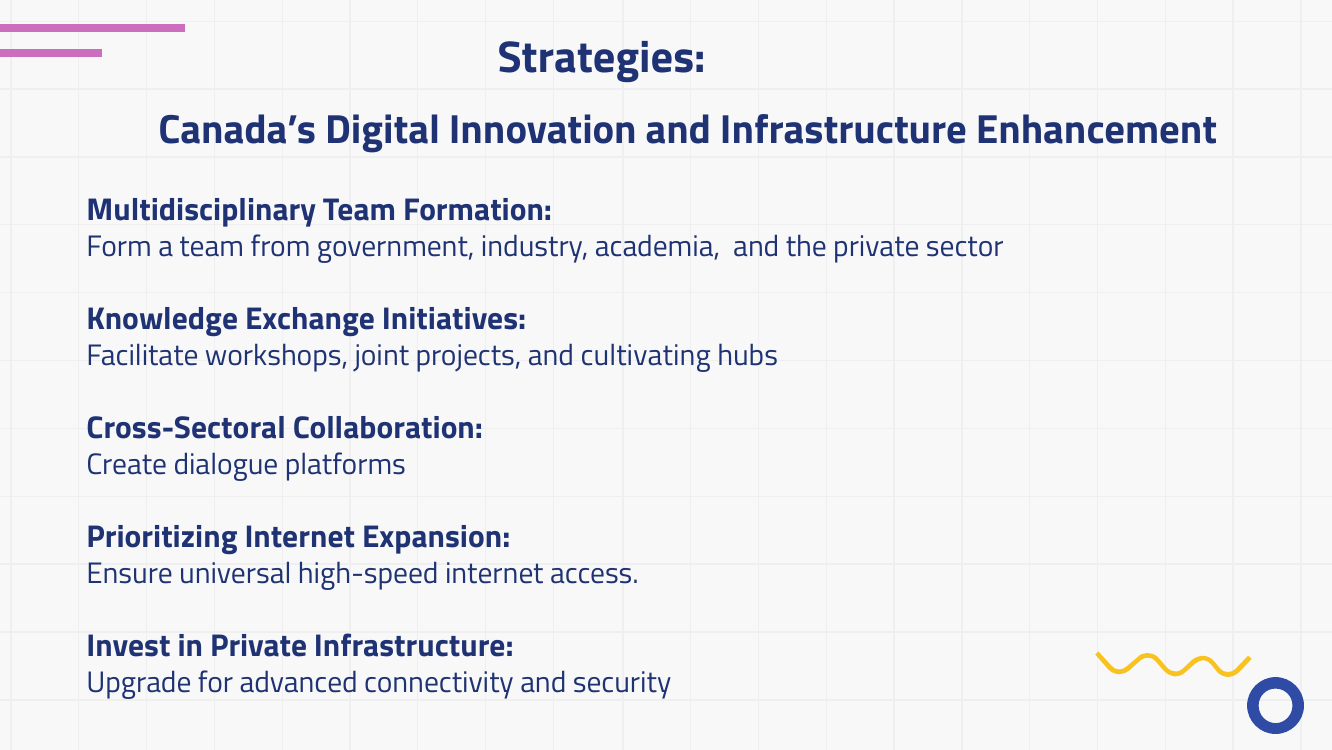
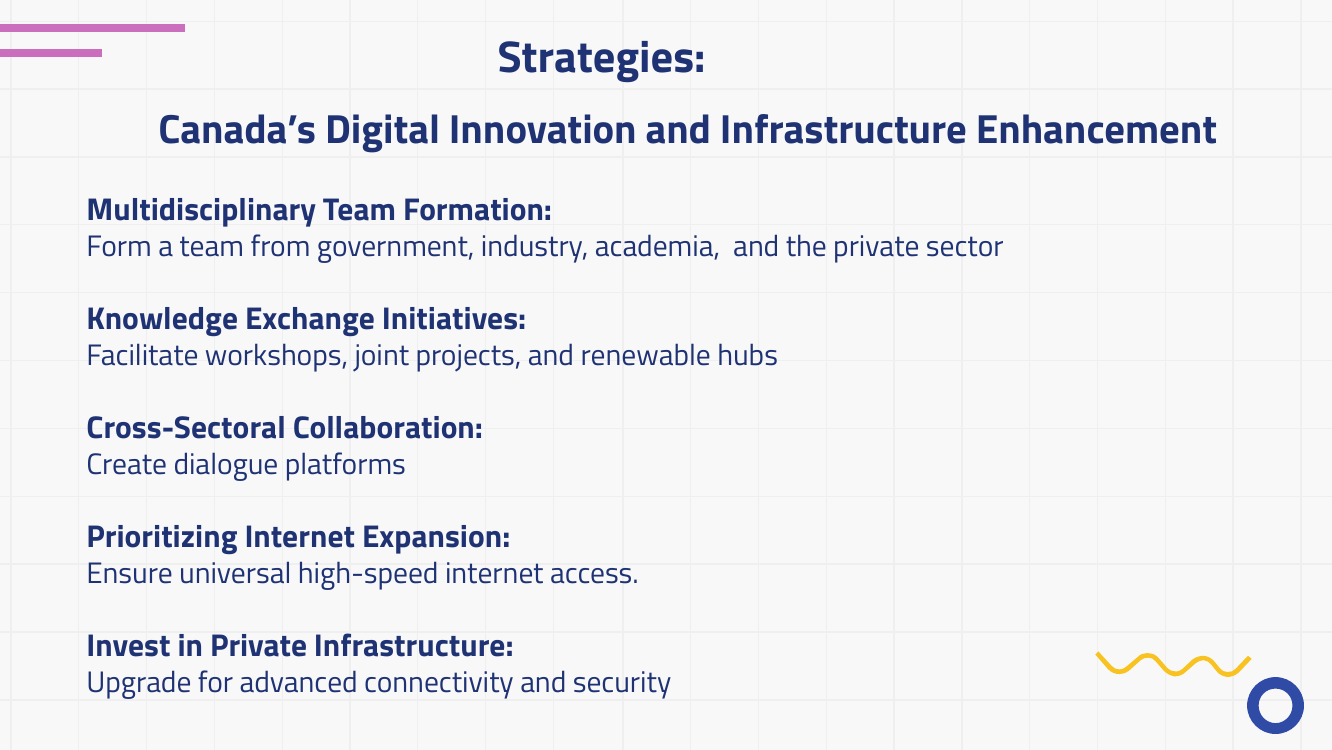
cultivating: cultivating -> renewable
